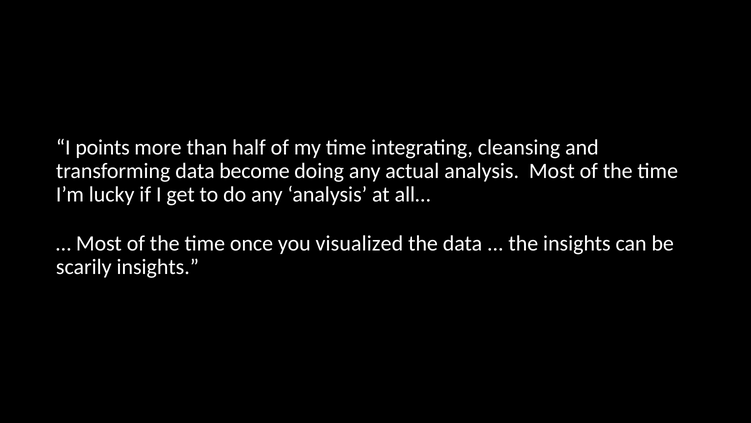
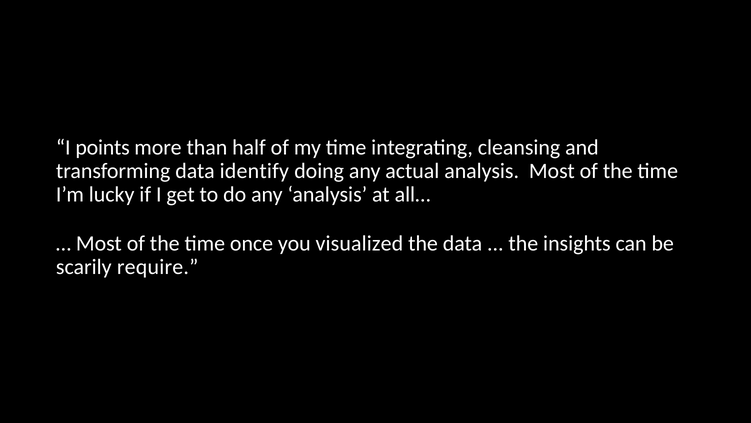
become: become -> identify
scarily insights: insights -> require
